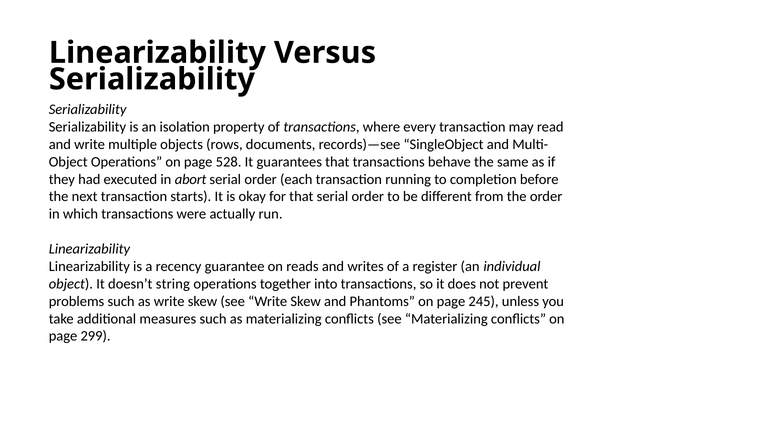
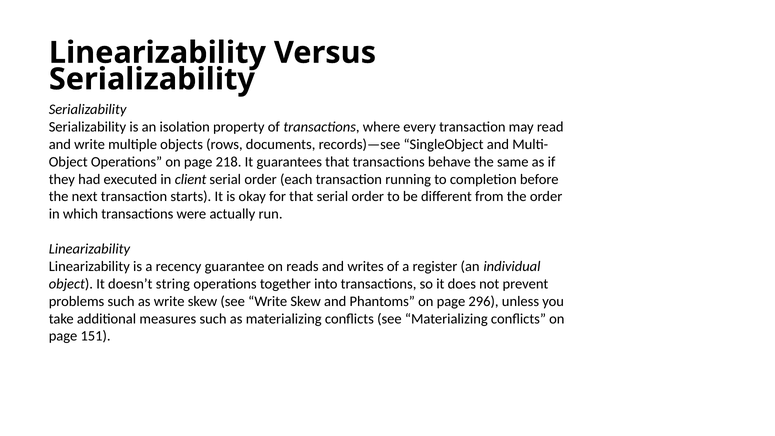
528: 528 -> 218
abort: abort -> client
245: 245 -> 296
299: 299 -> 151
